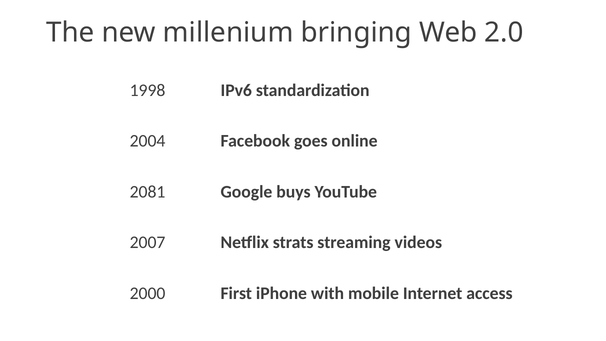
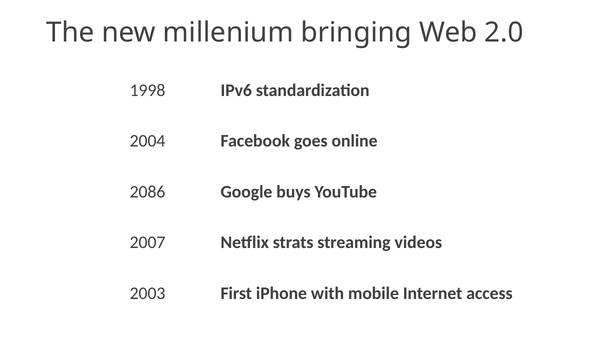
2081: 2081 -> 2086
2000: 2000 -> 2003
